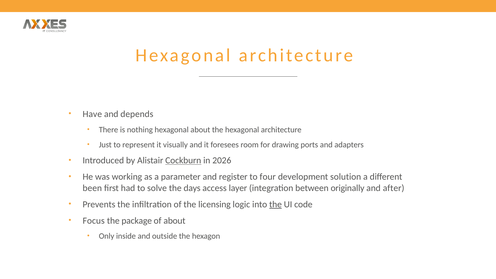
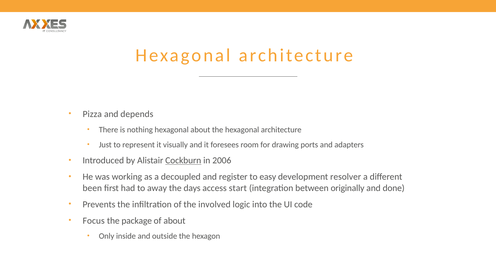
Have: Have -> Pizza
2026: 2026 -> 2006
parameter: parameter -> decoupled
four: four -> easy
solution: solution -> resolver
solve: solve -> away
layer: layer -> start
after: after -> done
licensing: licensing -> involved
the at (276, 204) underline: present -> none
